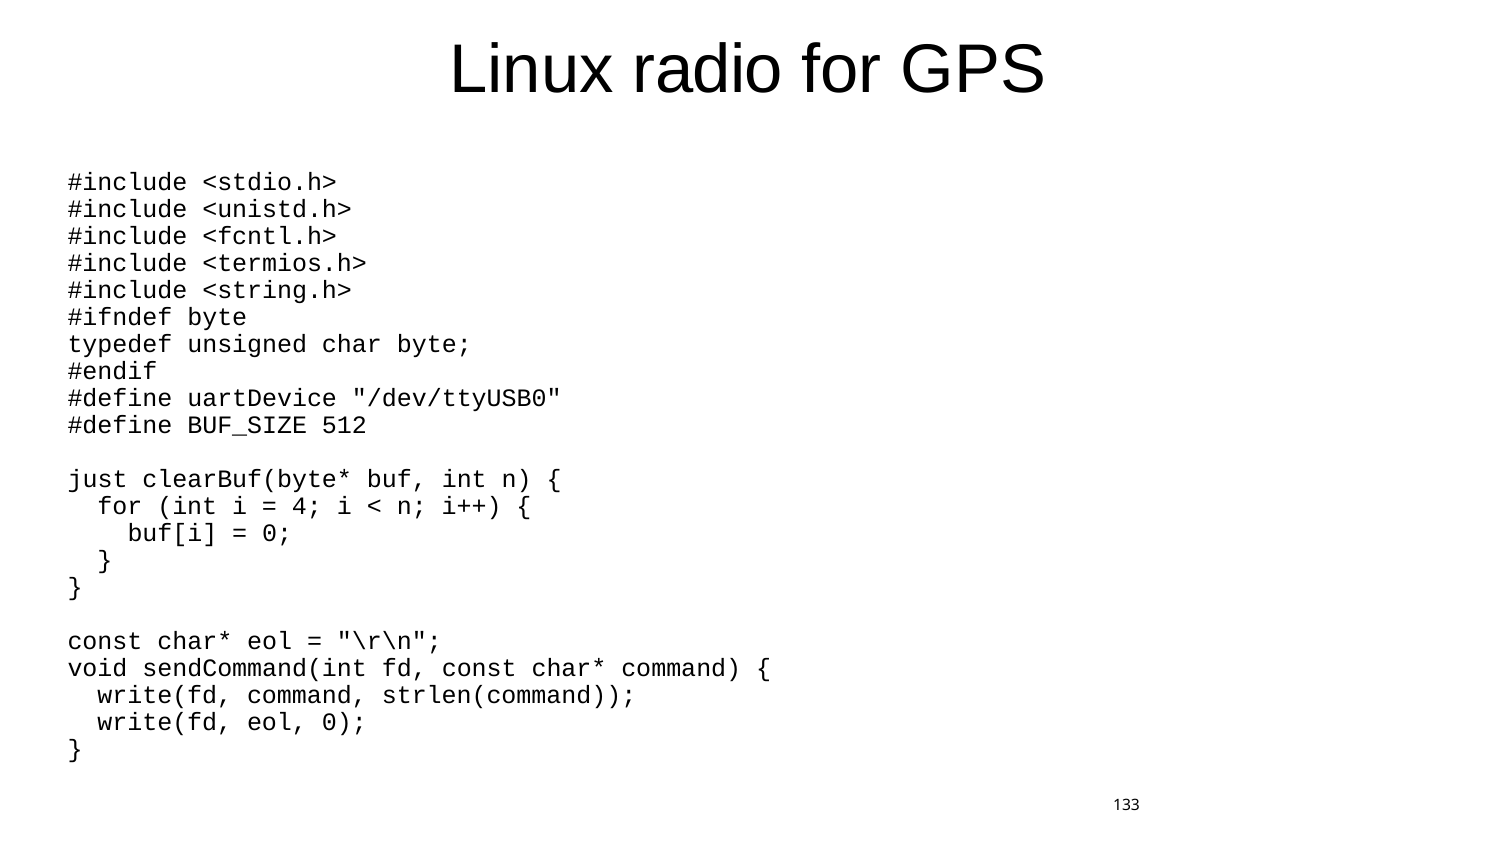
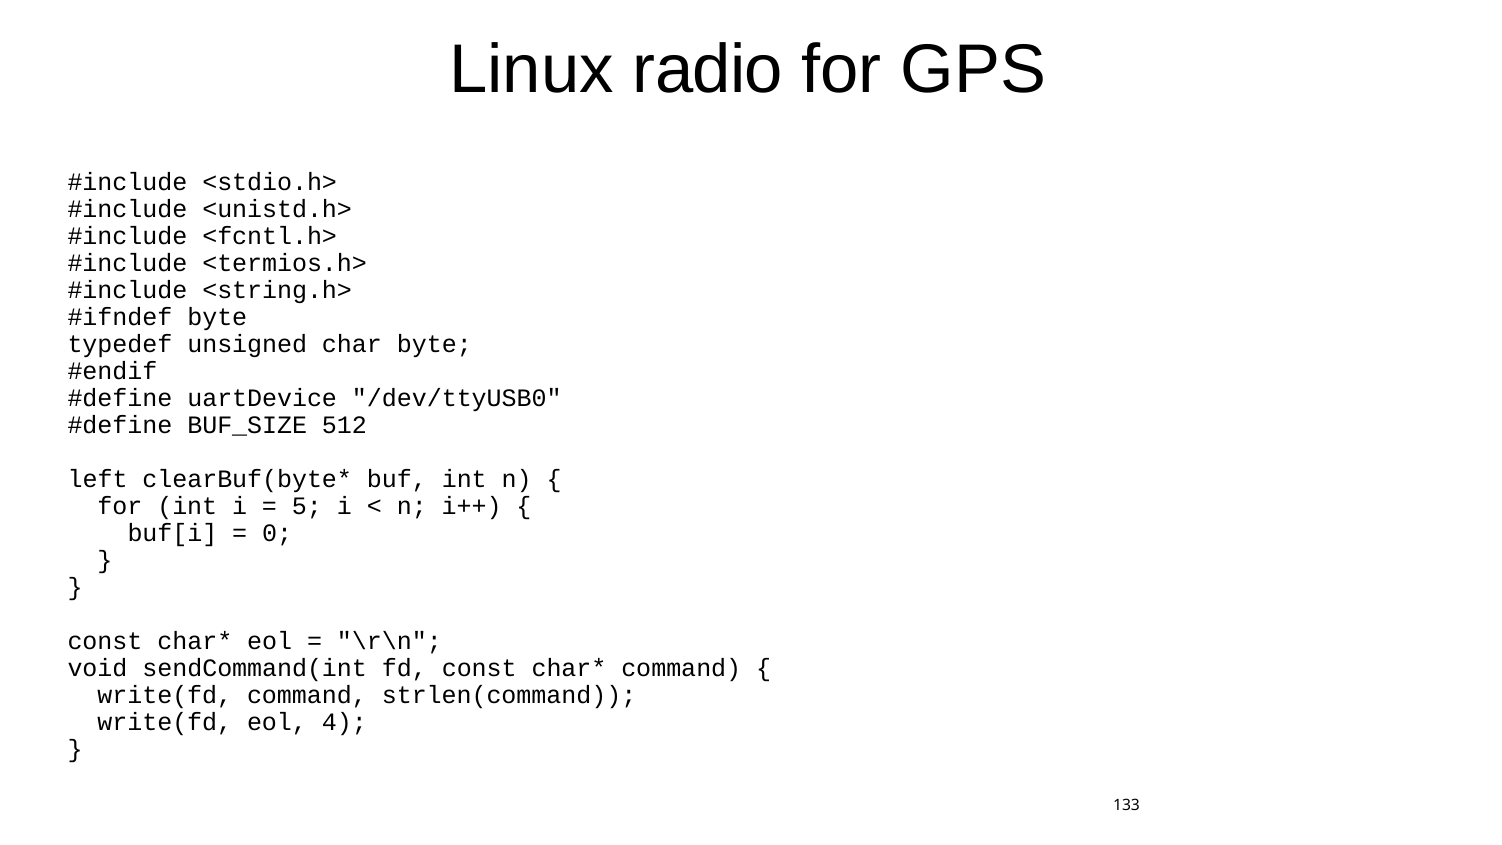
just: just -> left
4: 4 -> 5
eol 0: 0 -> 4
